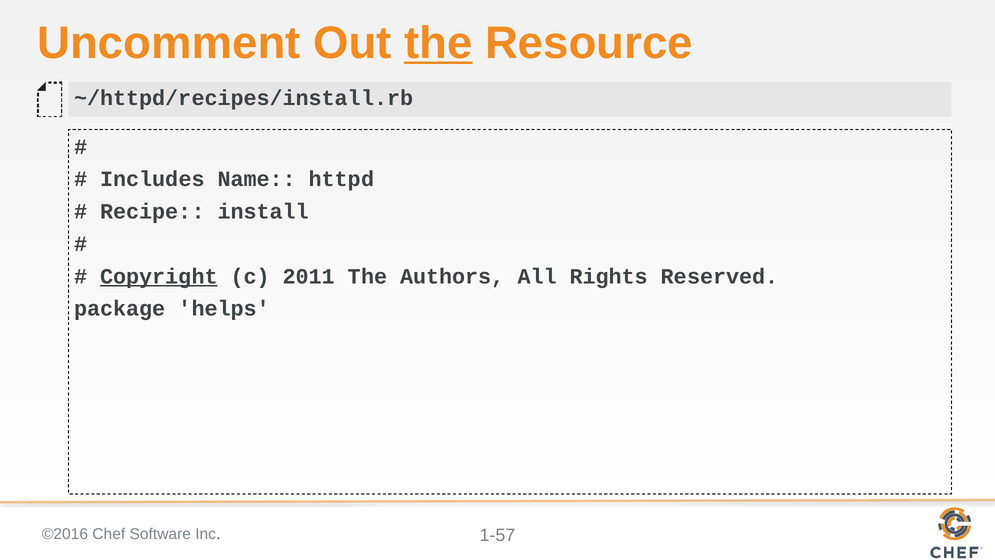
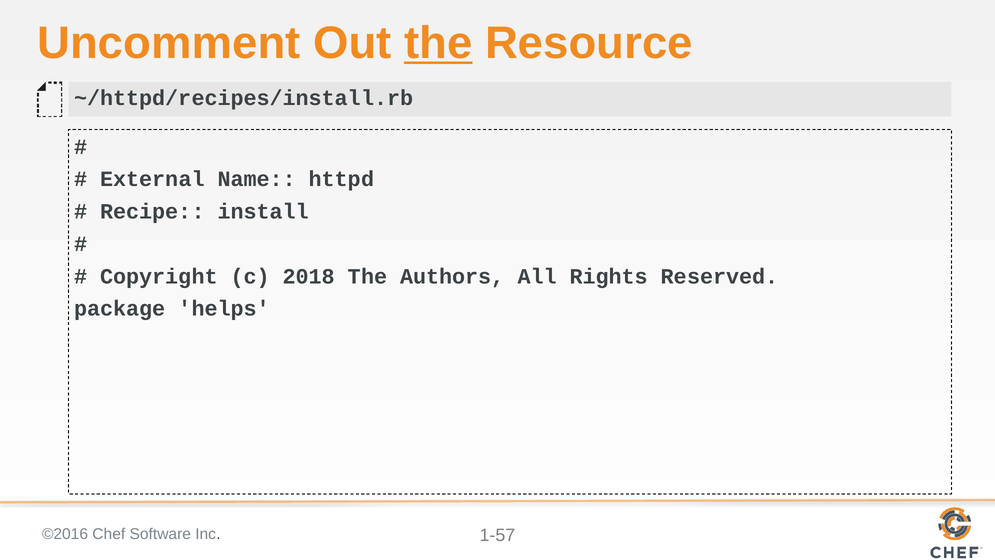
Includes: Includes -> External
Copyright underline: present -> none
2011: 2011 -> 2018
